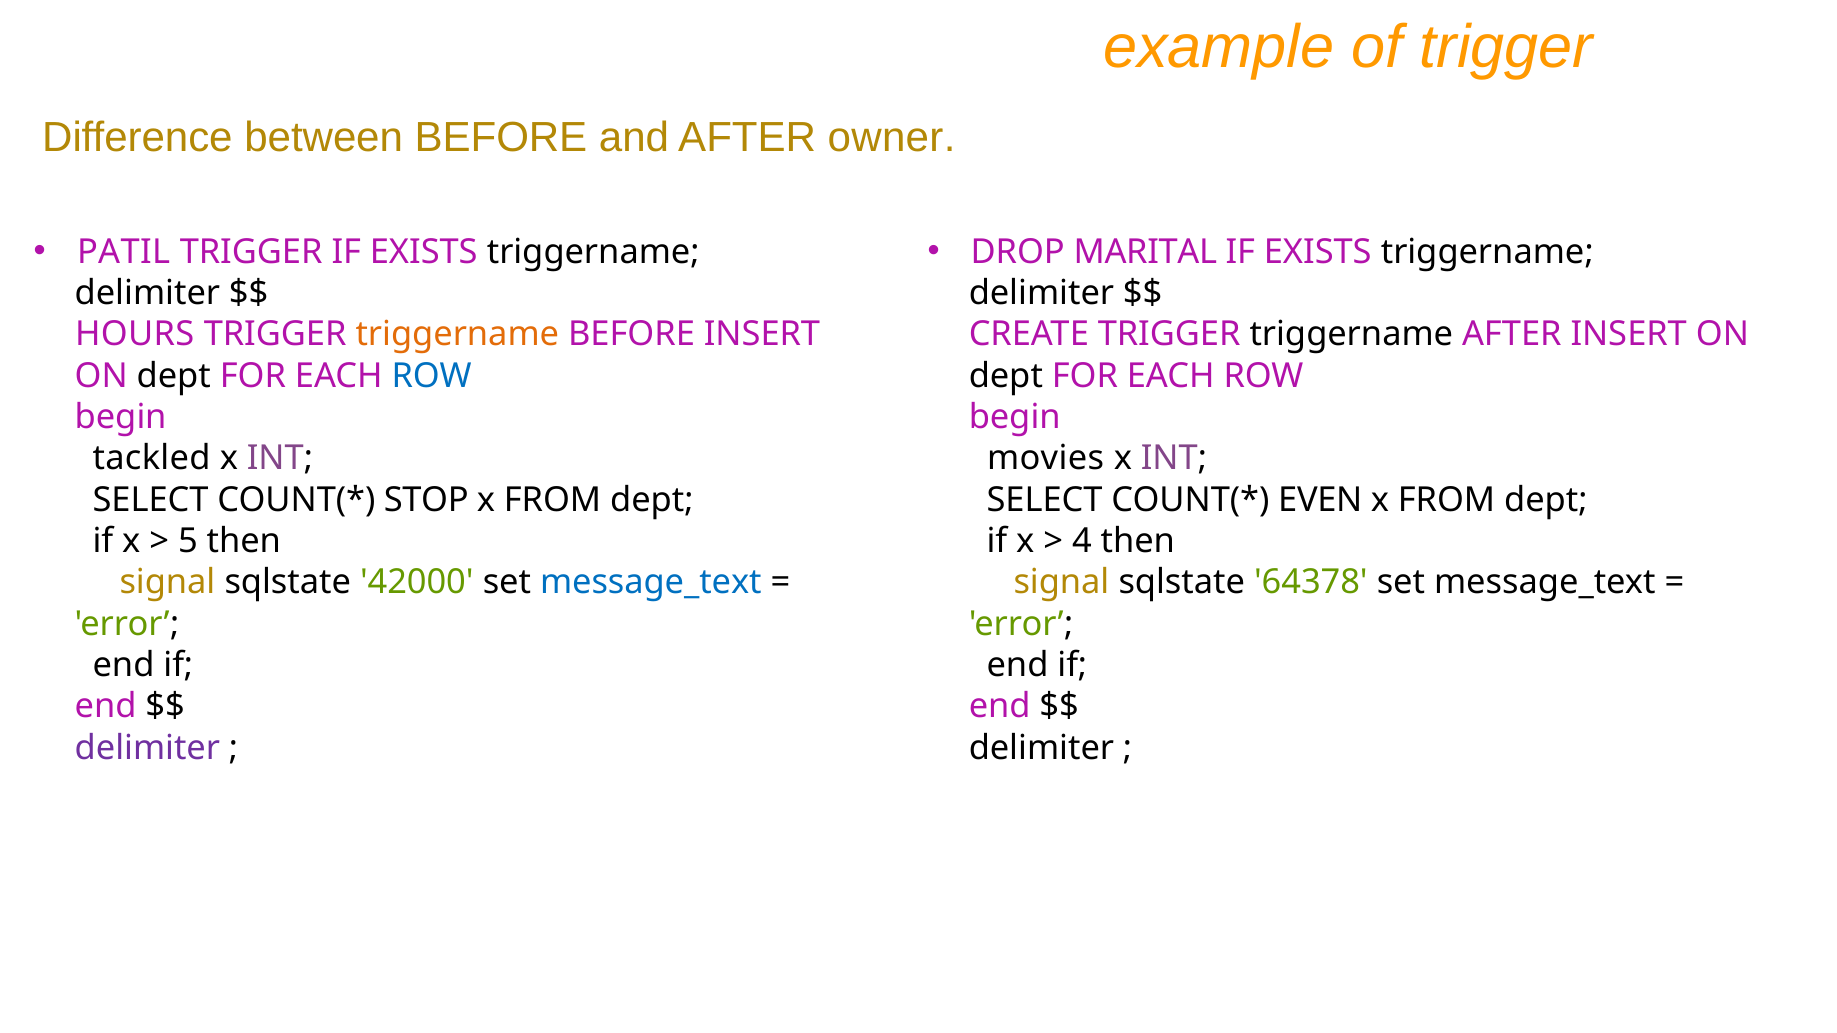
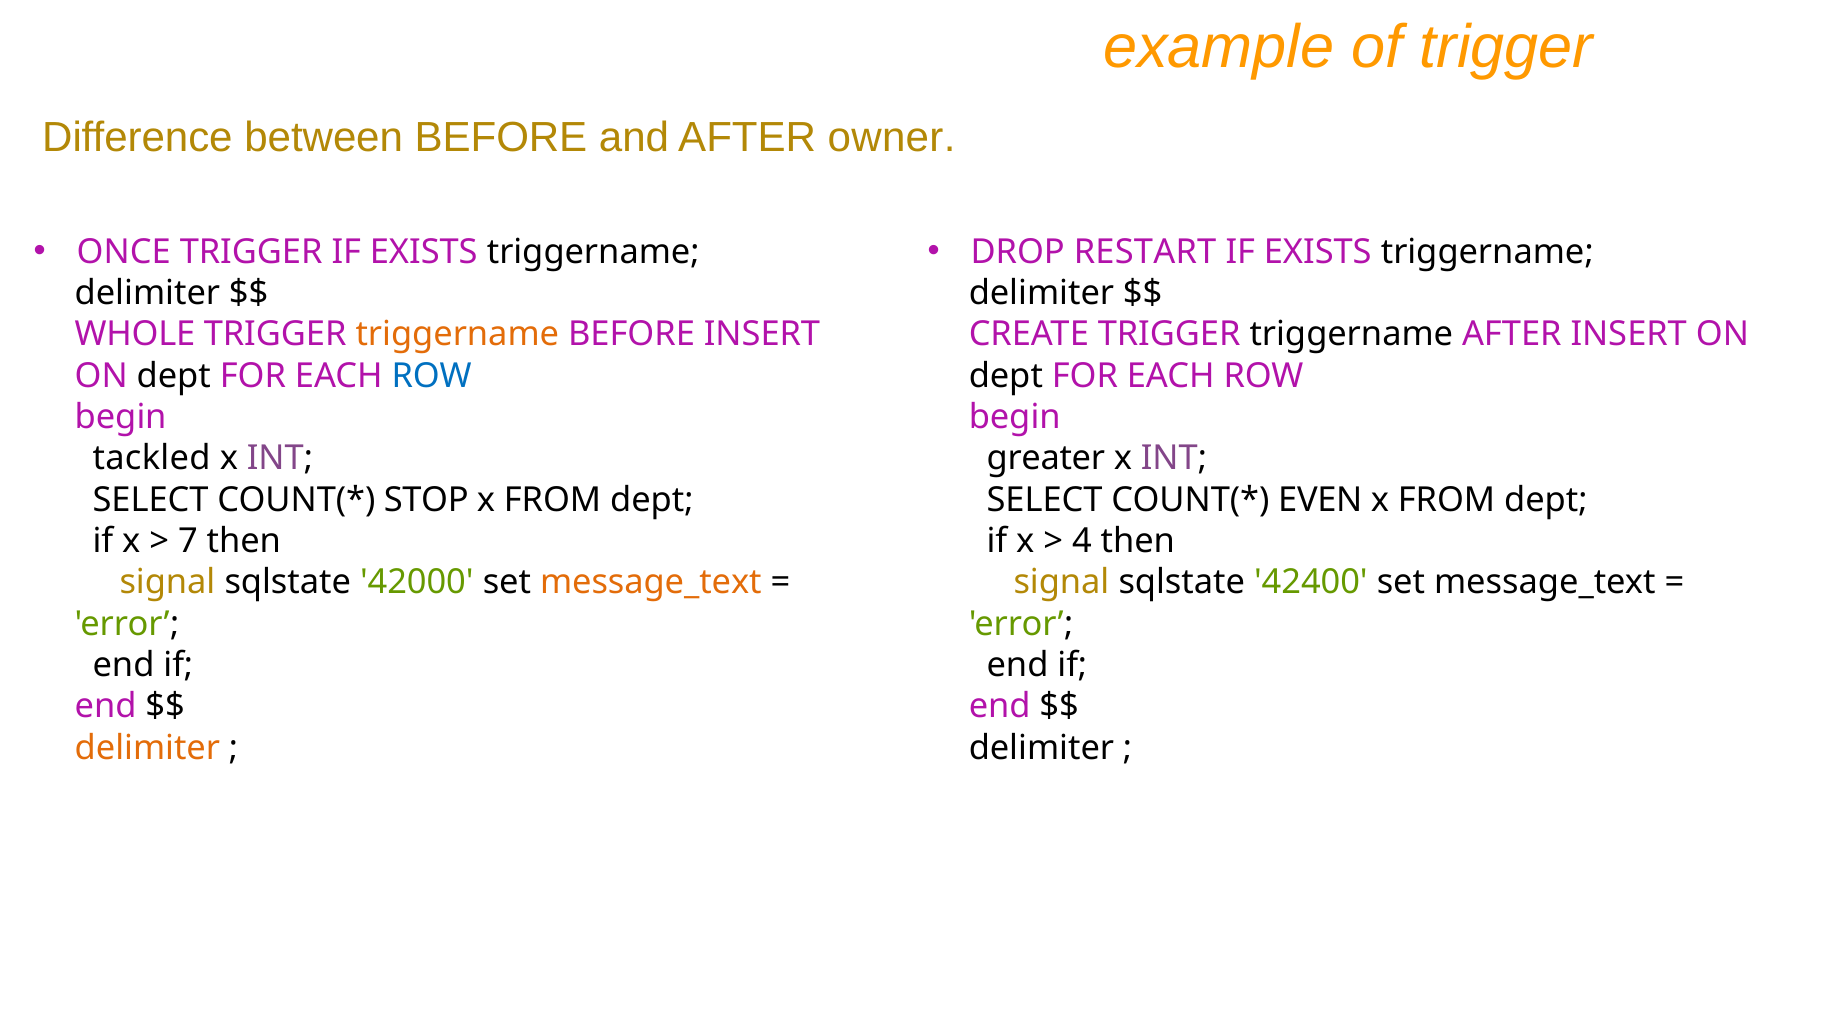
PATIL: PATIL -> ONCE
MARITAL: MARITAL -> RESTART
HOURS: HOURS -> WHOLE
movies: movies -> greater
5: 5 -> 7
message_text at (651, 583) colour: blue -> orange
64378: 64378 -> 42400
delimiter at (147, 748) colour: purple -> orange
